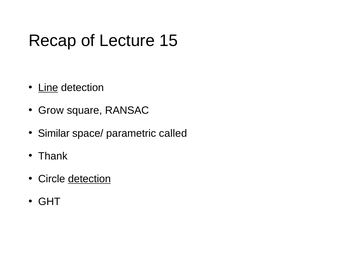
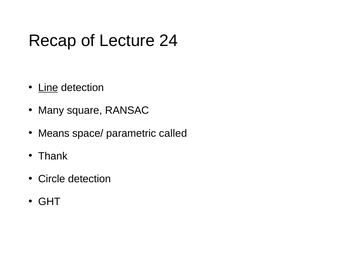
15: 15 -> 24
Grow: Grow -> Many
Similar: Similar -> Means
detection at (89, 179) underline: present -> none
